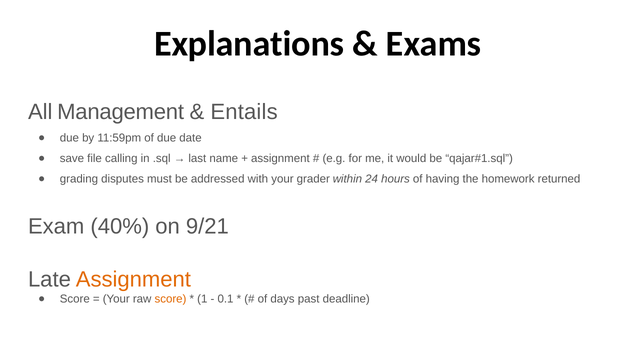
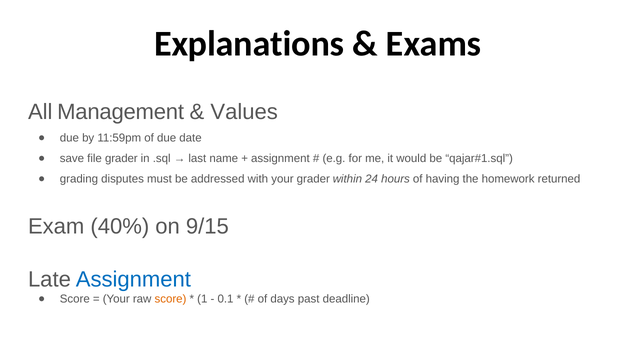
Entails: Entails -> Values
file calling: calling -> grader
9/21: 9/21 -> 9/15
Assignment at (133, 279) colour: orange -> blue
